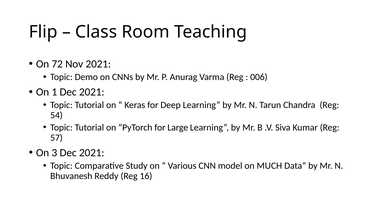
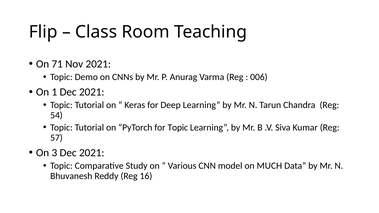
72: 72 -> 71
for Large: Large -> Topic
